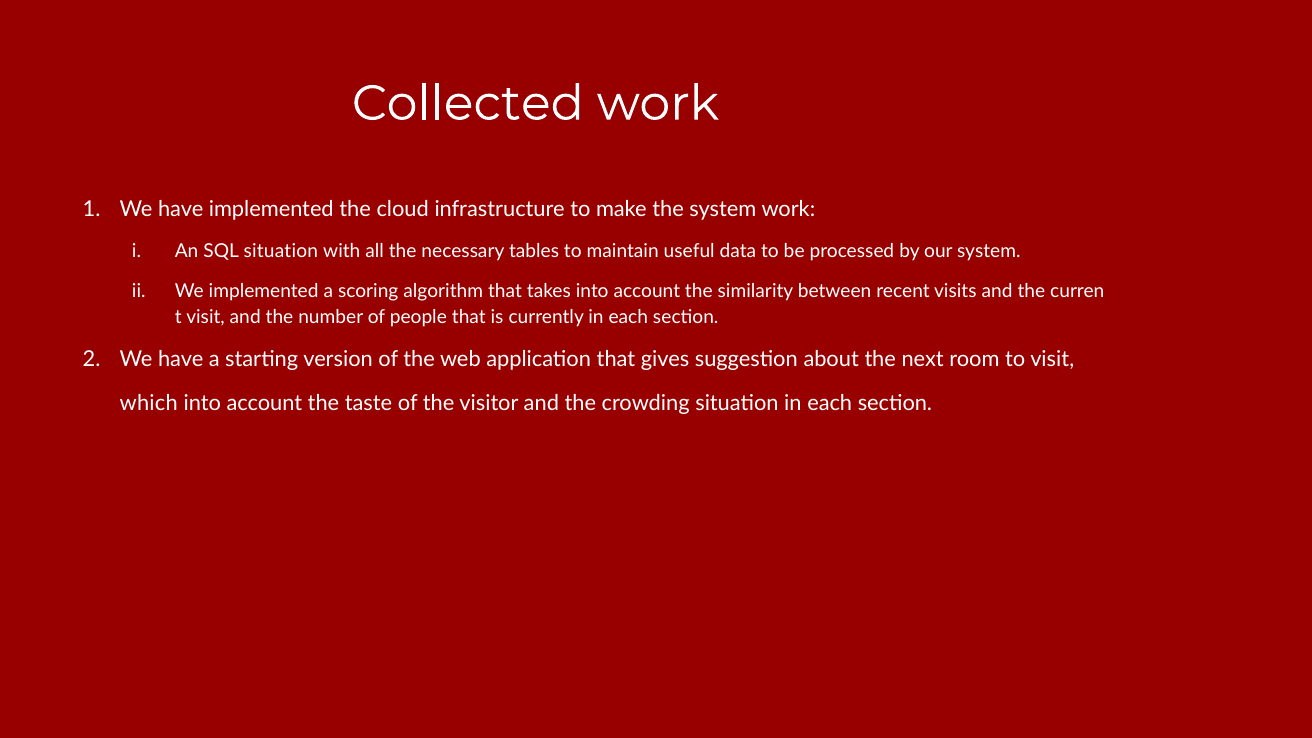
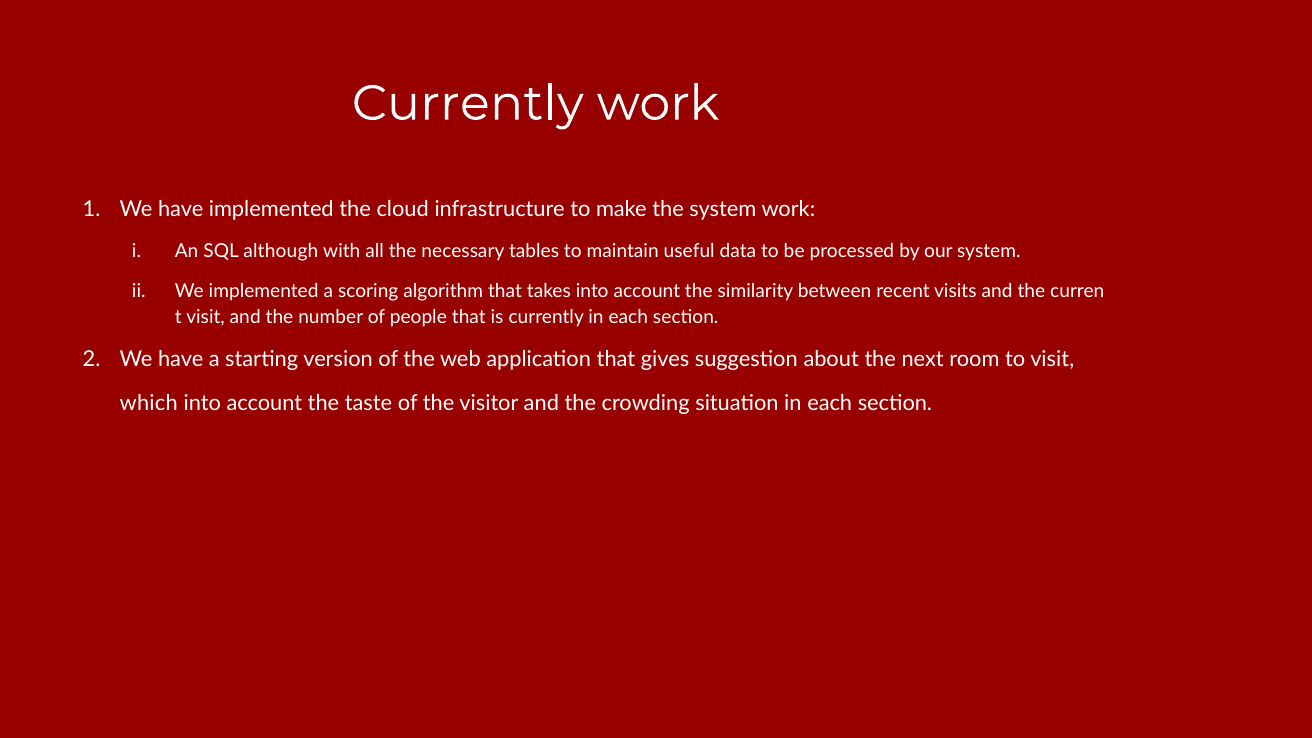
Collected at (468, 103): Collected -> Currently
SQL situation: situation -> although
